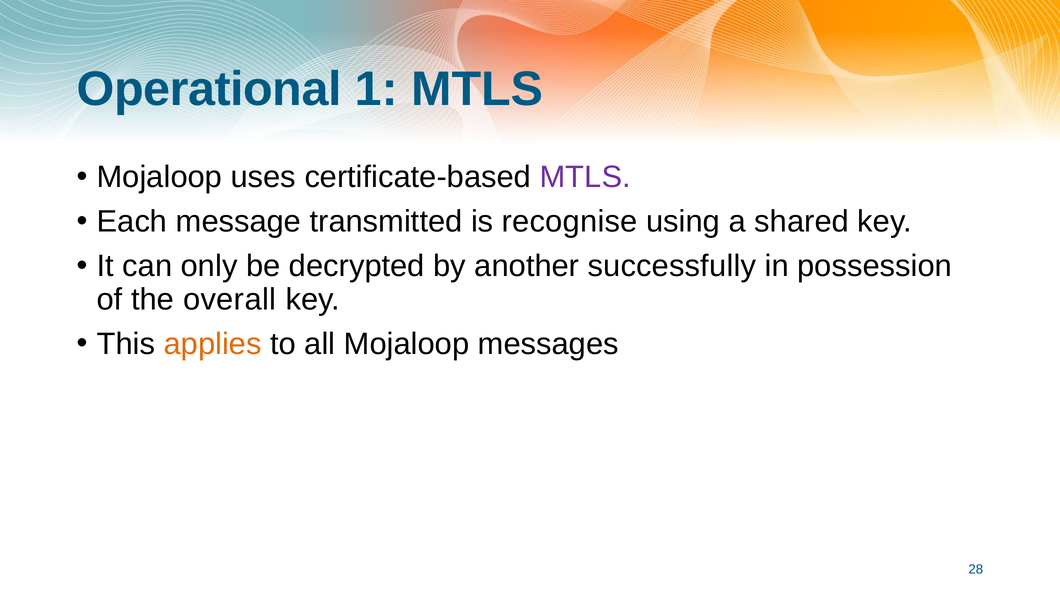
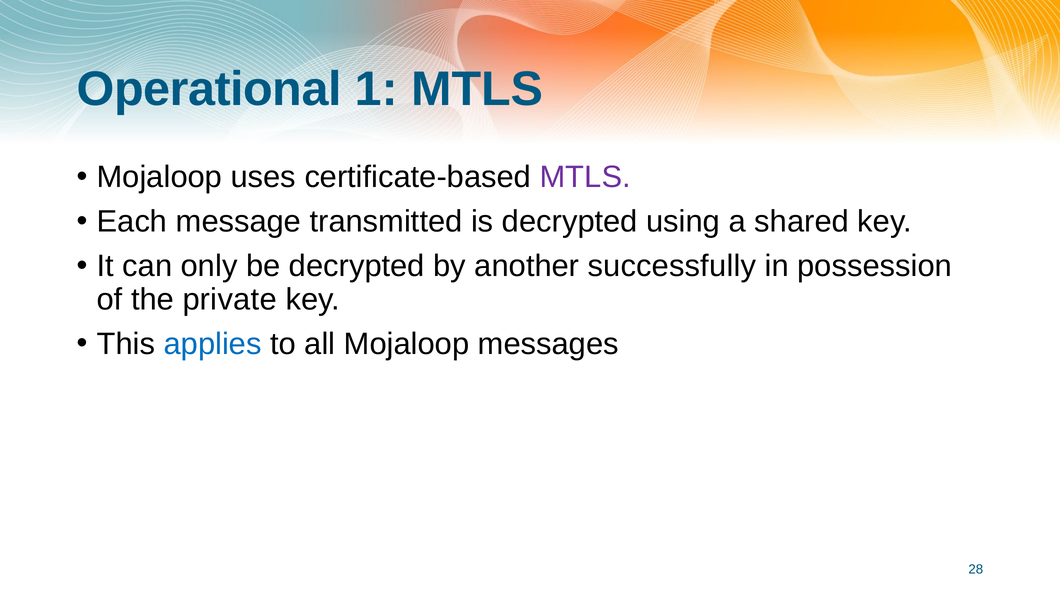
is recognise: recognise -> decrypted
overall: overall -> private
applies colour: orange -> blue
